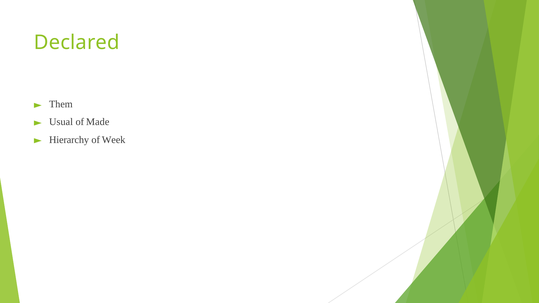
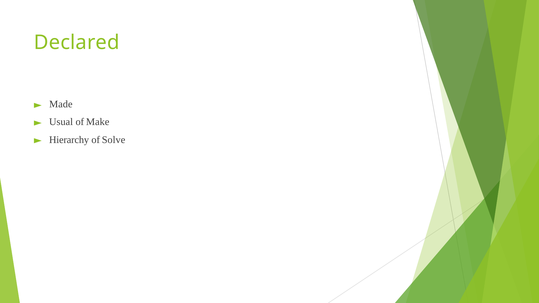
Them: Them -> Made
Made: Made -> Make
Week: Week -> Solve
